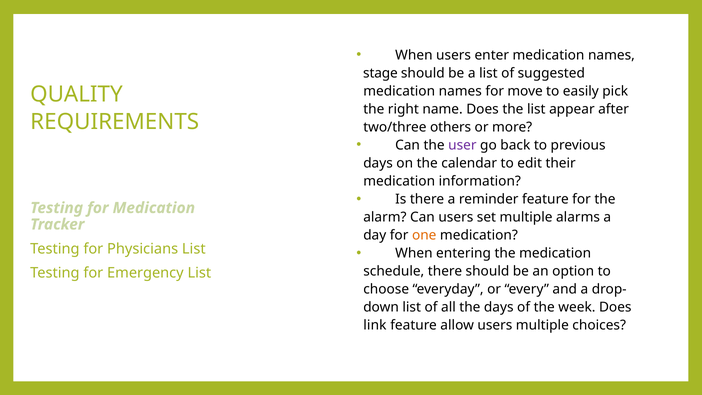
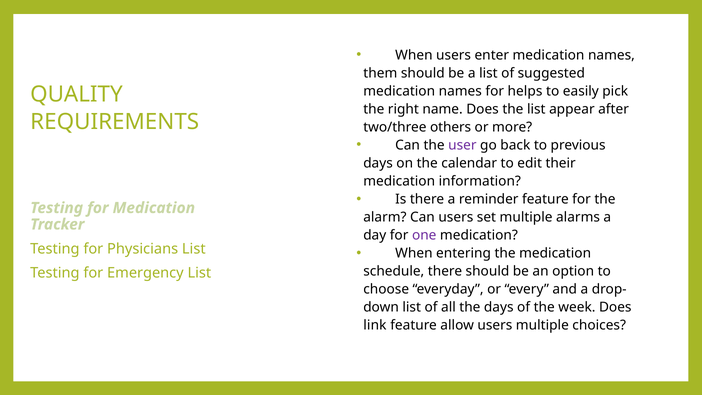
stage: stage -> them
move: move -> helps
one colour: orange -> purple
